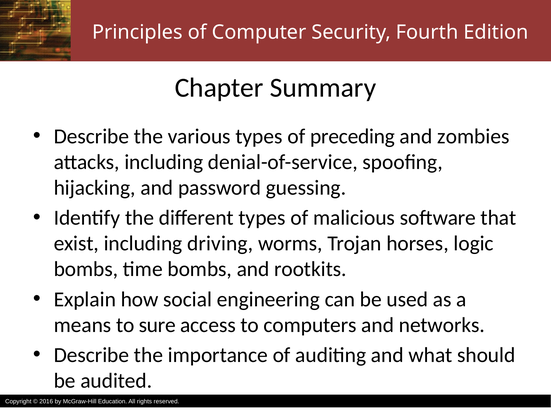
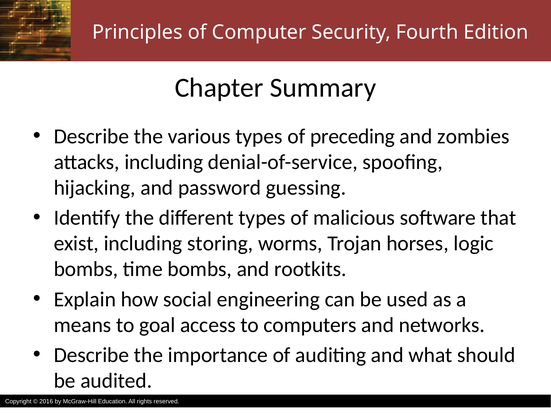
driving: driving -> storing
sure: sure -> goal
